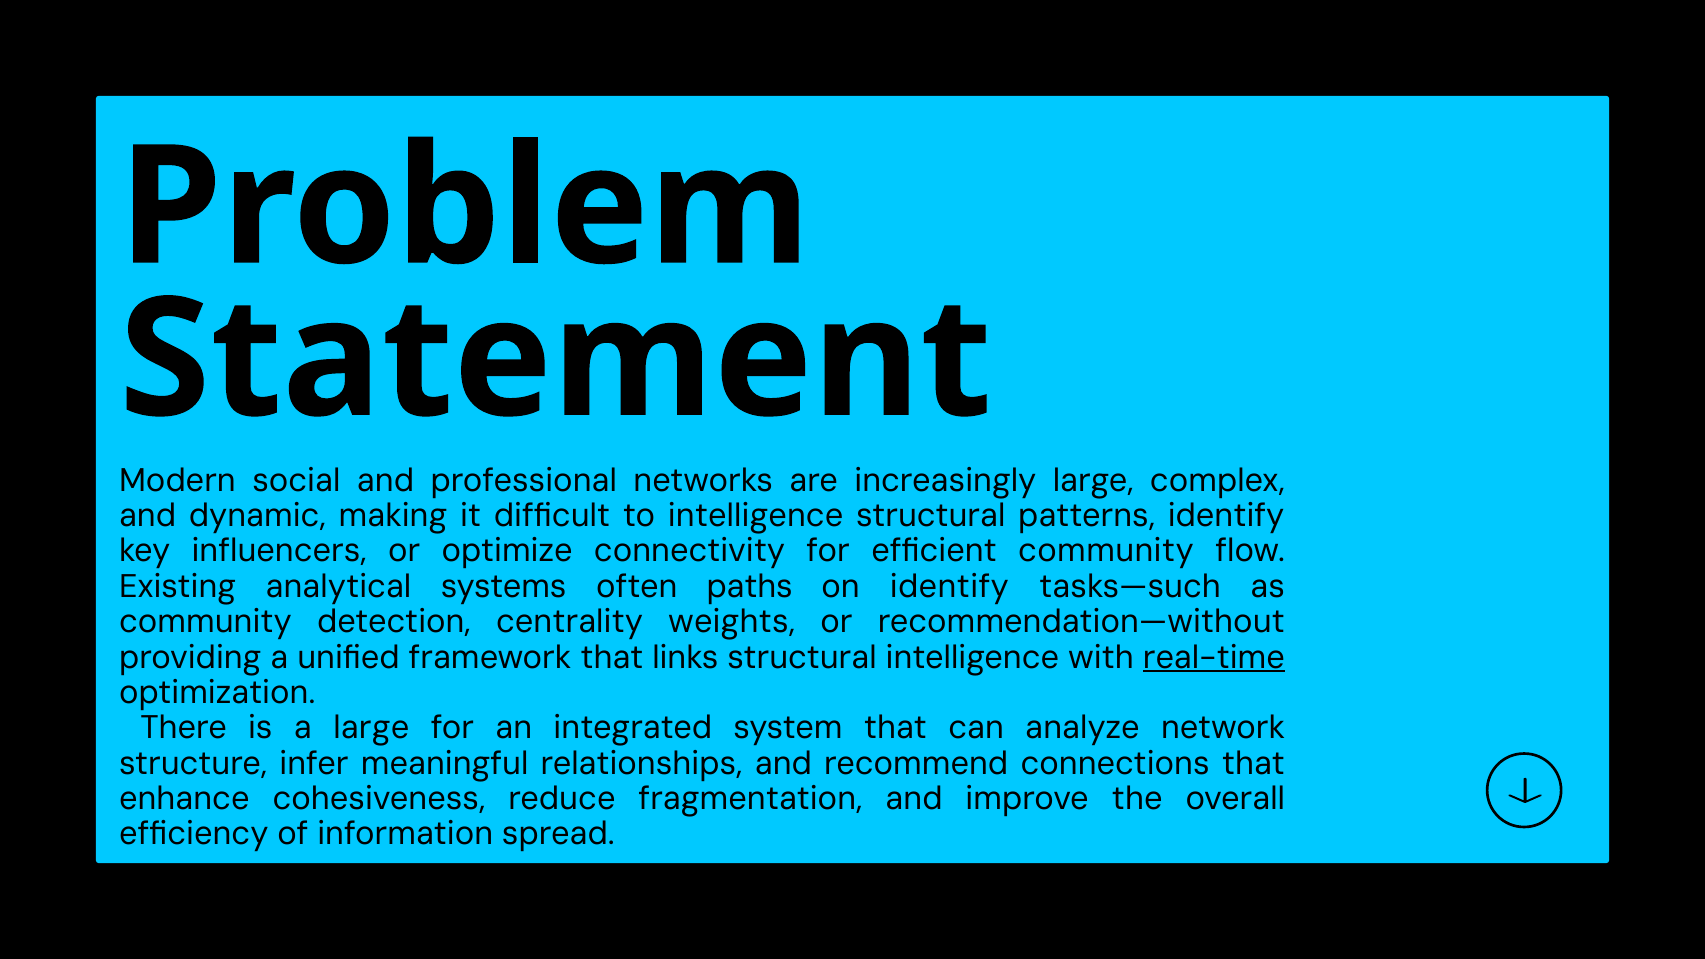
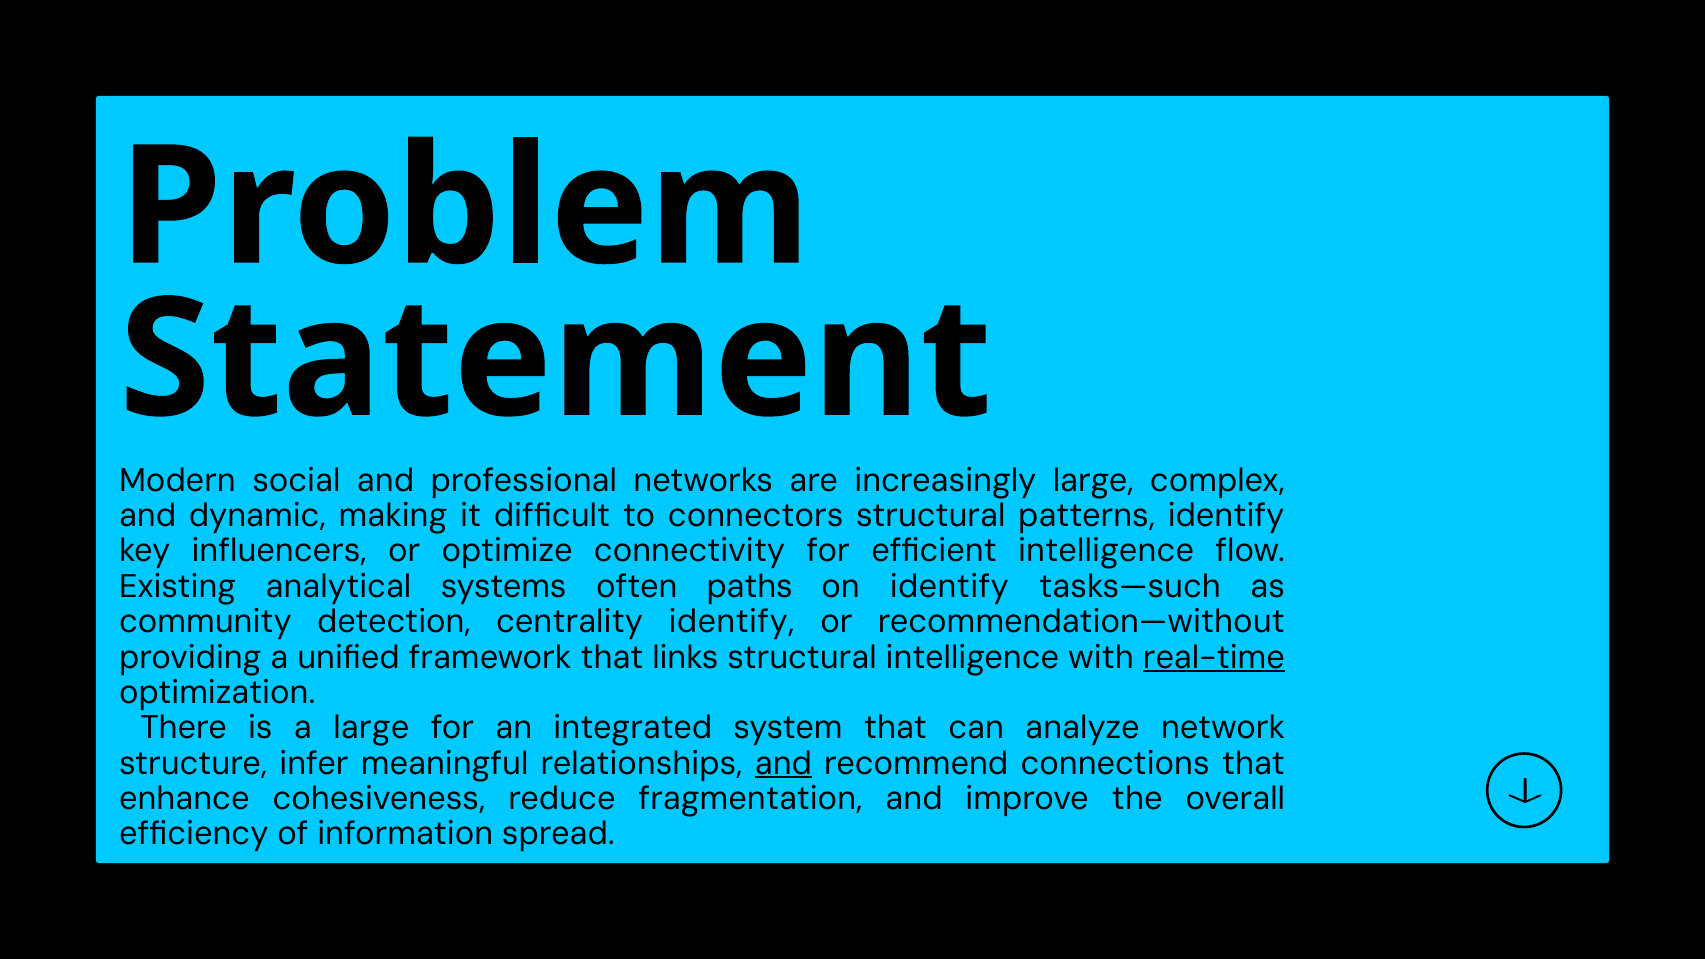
to intelligence: intelligence -> connectors
efficient community: community -> intelligence
centrality weights: weights -> identify
and at (783, 763) underline: none -> present
